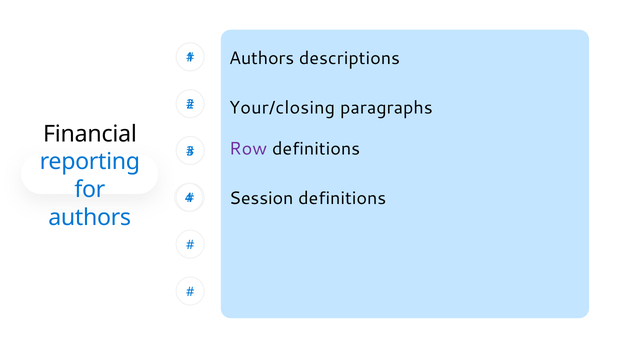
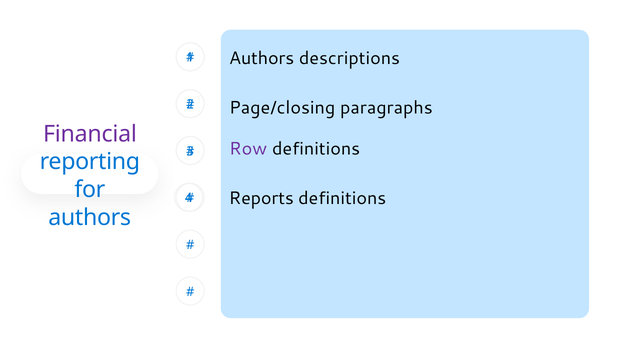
Your/closing: Your/closing -> Page/closing
Financial colour: black -> purple
Session: Session -> Reports
